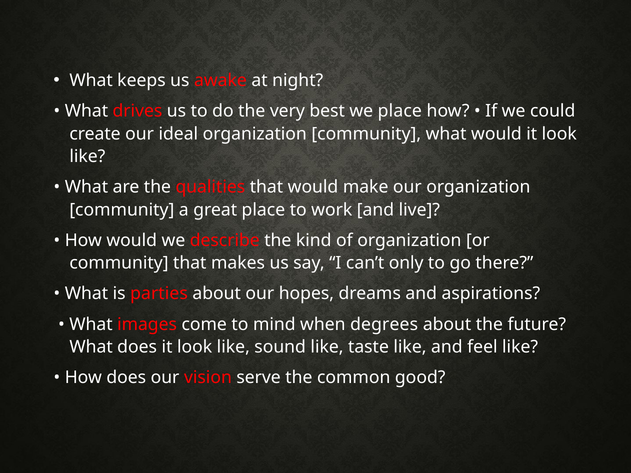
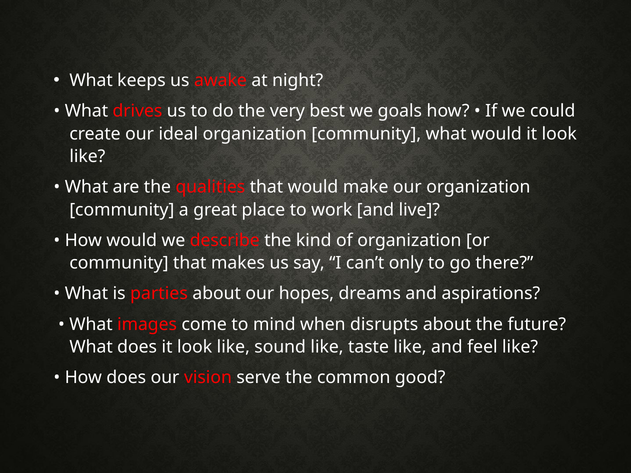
we place: place -> goals
degrees: degrees -> disrupts
